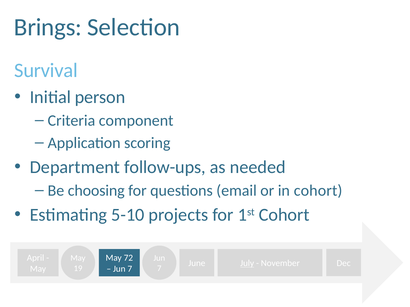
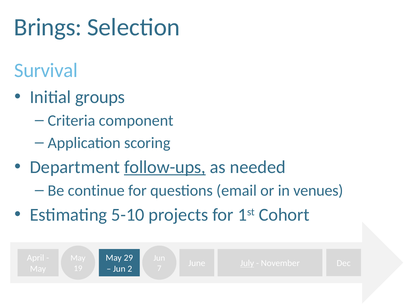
person: person -> groups
follow-ups underline: none -> present
choosing: choosing -> continue
in cohort: cohort -> venues
72: 72 -> 29
7 at (130, 269): 7 -> 2
